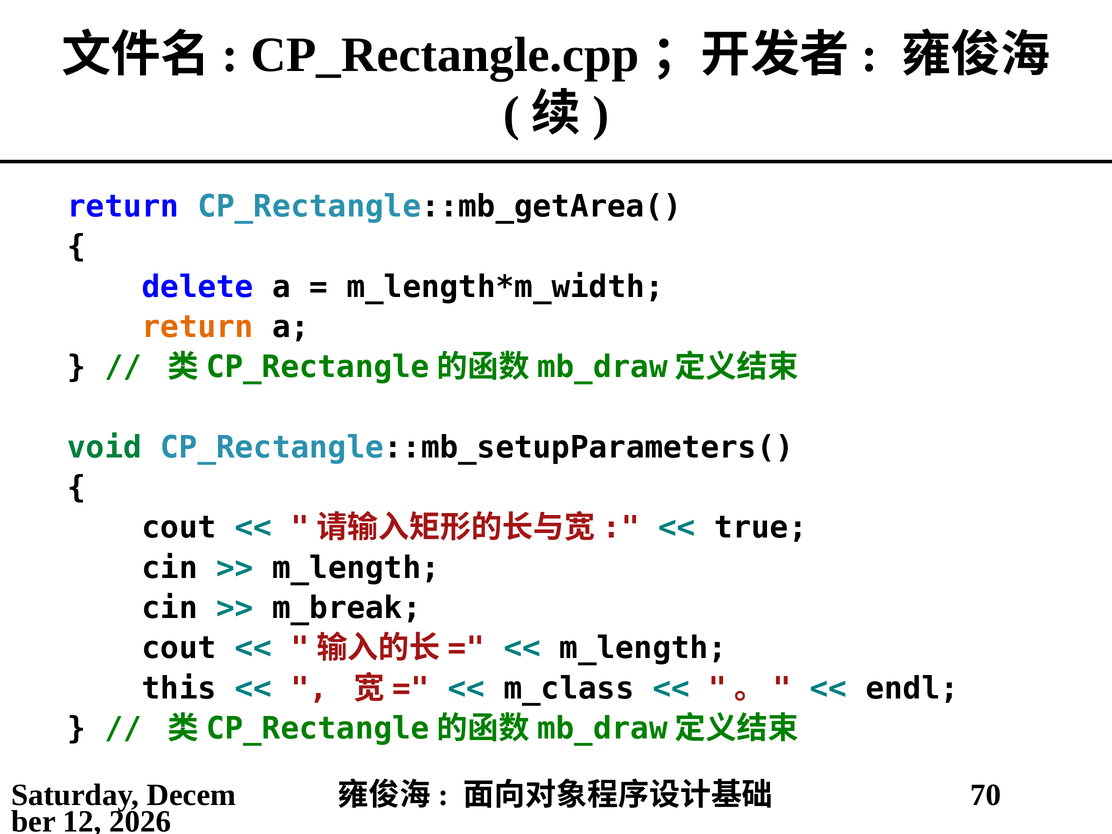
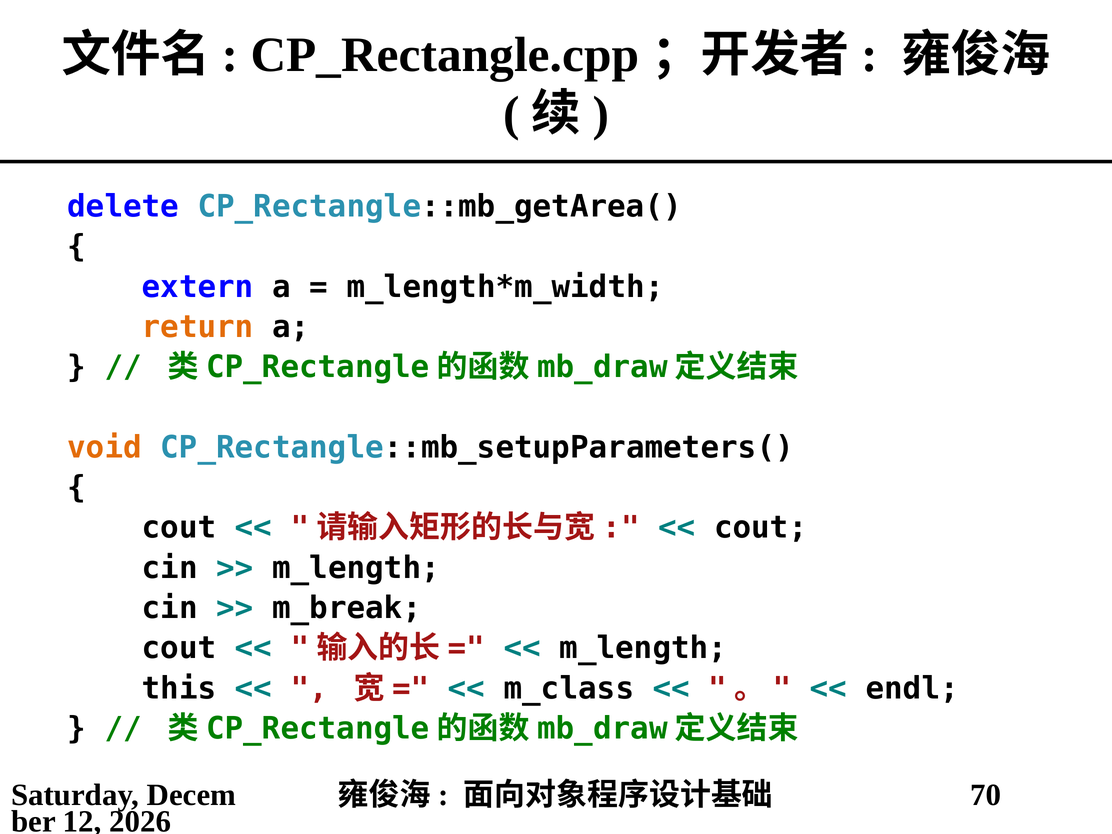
return at (123, 207): return -> delete
delete: delete -> extern
void colour: green -> orange
true at (761, 528): true -> cout
